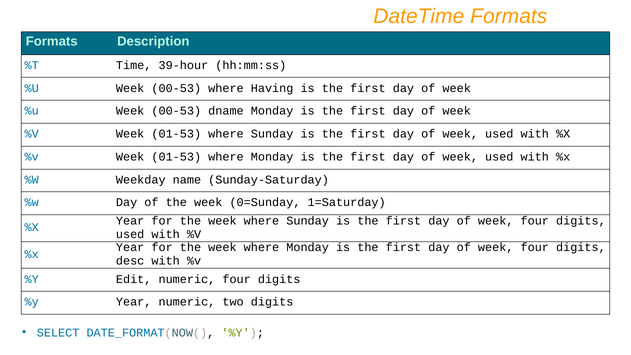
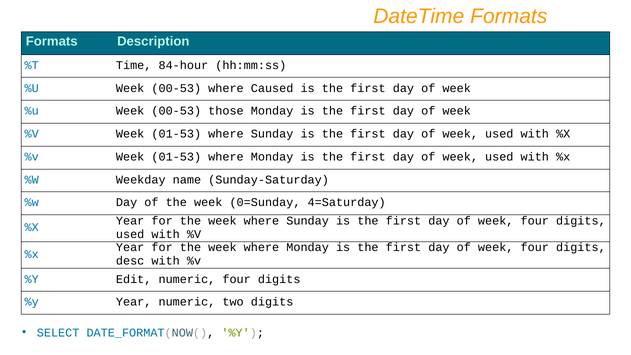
39-hour: 39-hour -> 84-hour
Having: Having -> Caused
dname: dname -> those
1=Saturday: 1=Saturday -> 4=Saturday
